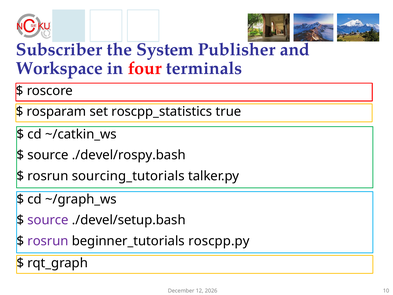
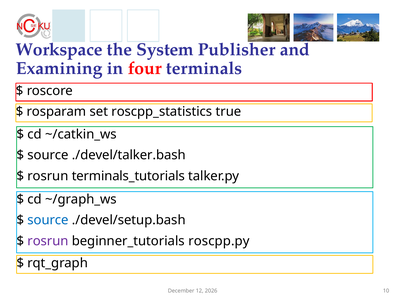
Subscriber: Subscriber -> Workspace
Workspace: Workspace -> Examining
./devel/rospy.bash: ./devel/rospy.bash -> ./devel/talker.bash
sourcing_tutorials: sourcing_tutorials -> terminals_tutorials
source at (48, 220) colour: purple -> blue
